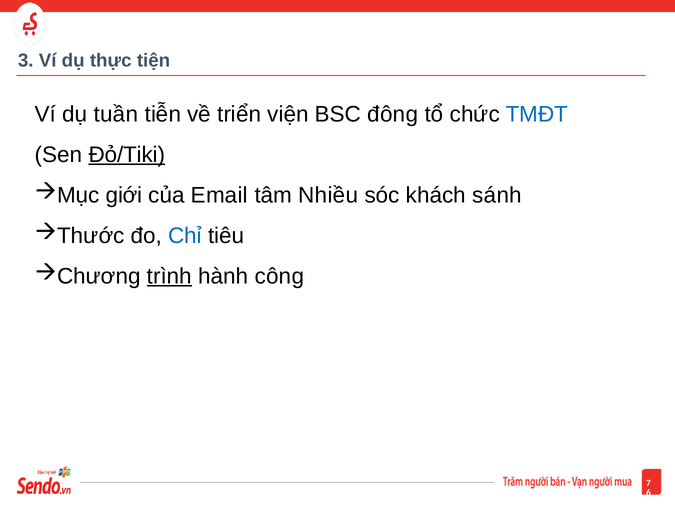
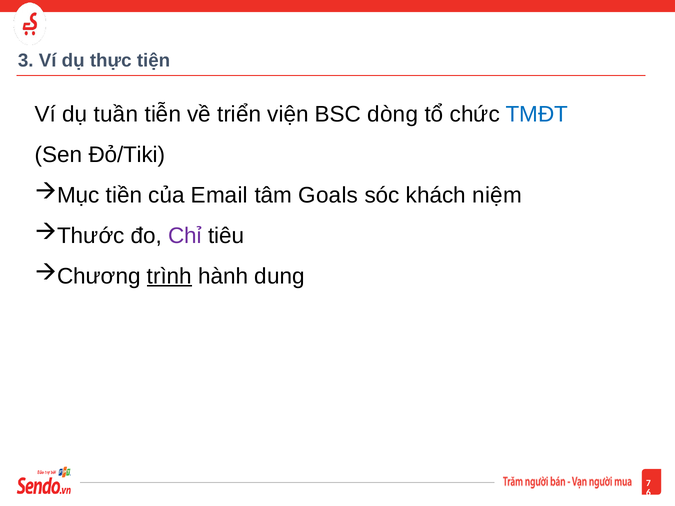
đông: đông -> dòng
Đỏ/Tiki underline: present -> none
giới: giới -> tiền
Nhiều: Nhiều -> Goals
sánh: sánh -> niệm
Chỉ colour: blue -> purple
công: công -> dung
